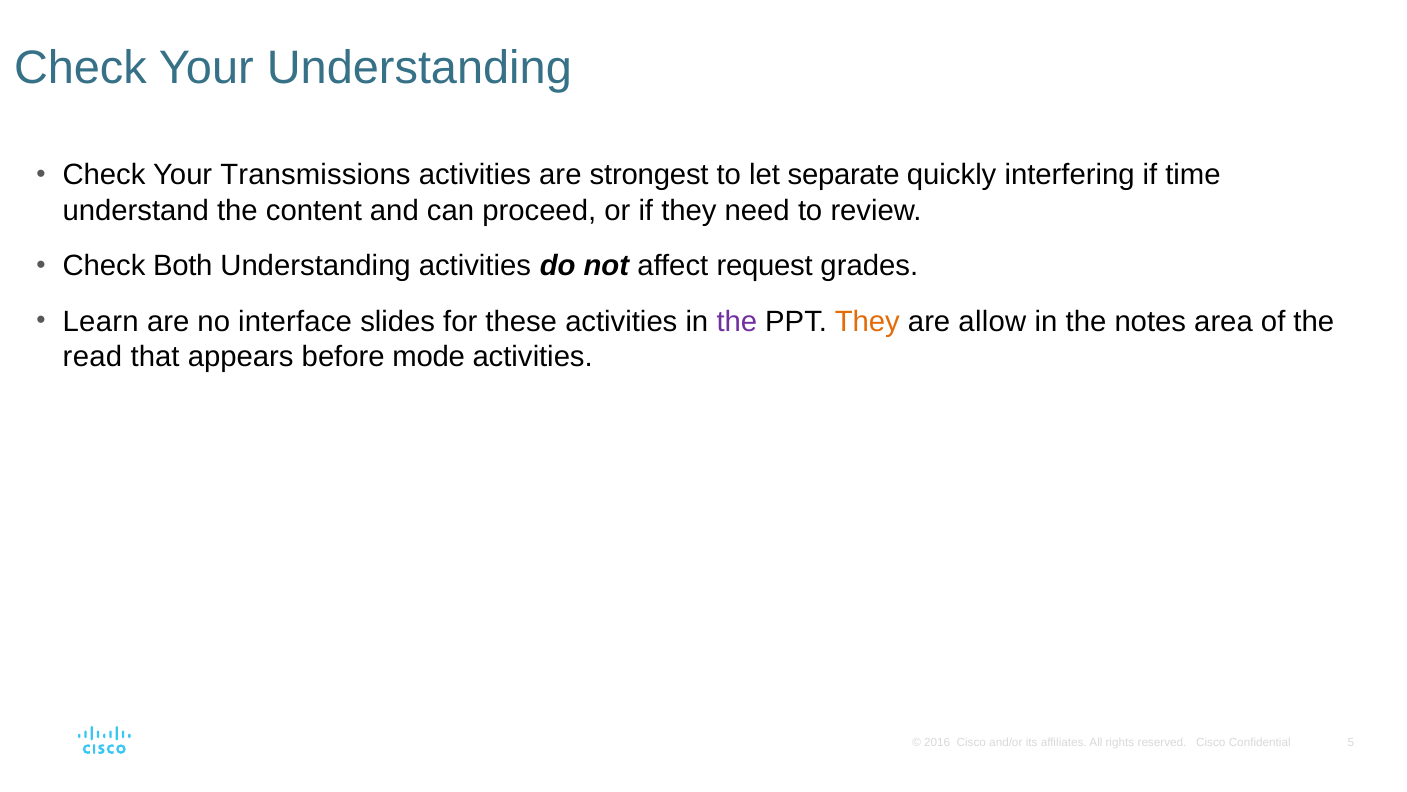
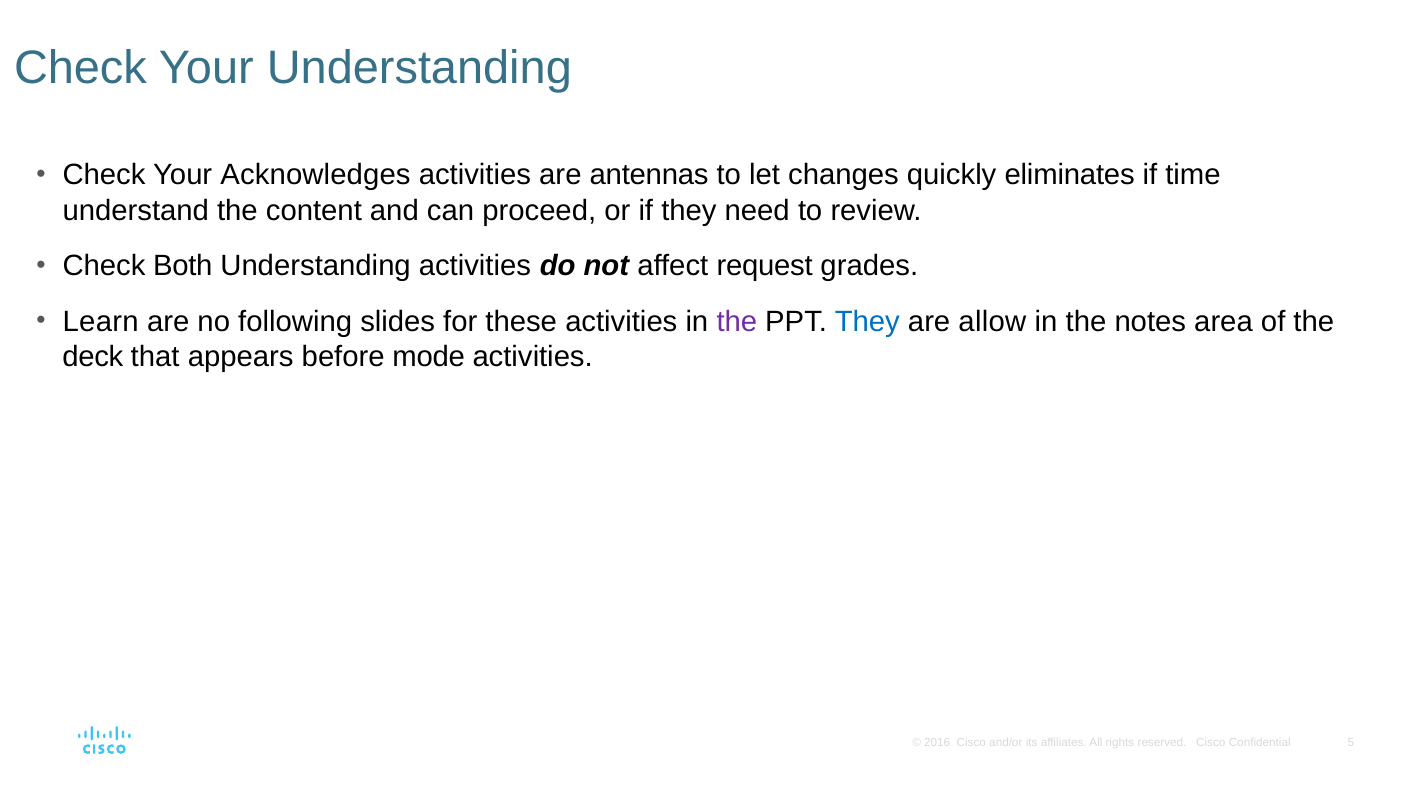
Transmissions: Transmissions -> Acknowledges
strongest: strongest -> antennas
separate: separate -> changes
interfering: interfering -> eliminates
interface: interface -> following
They at (867, 322) colour: orange -> blue
read: read -> deck
